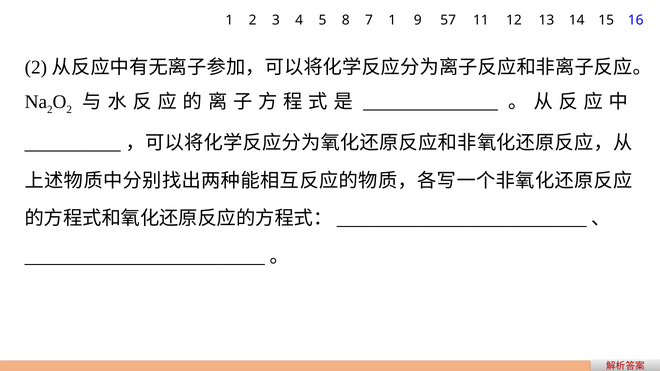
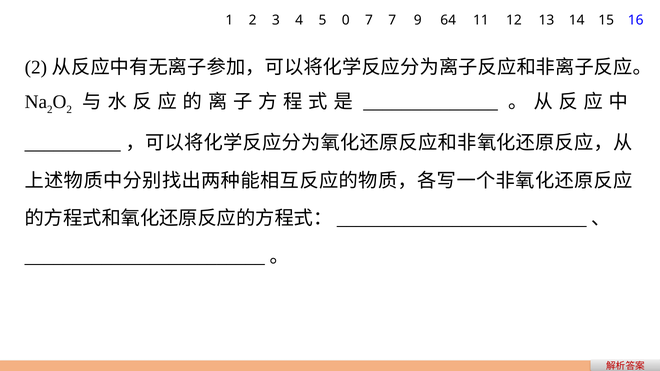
8: 8 -> 0
7 1: 1 -> 7
57: 57 -> 64
